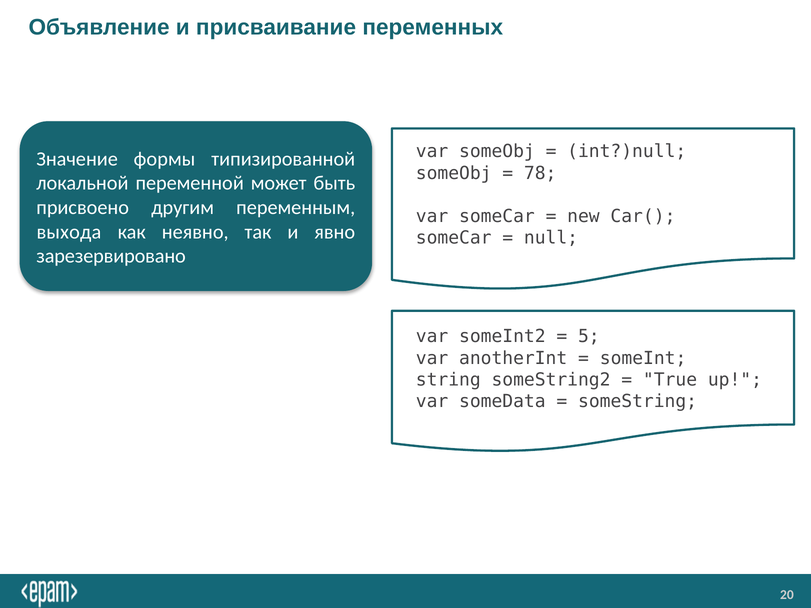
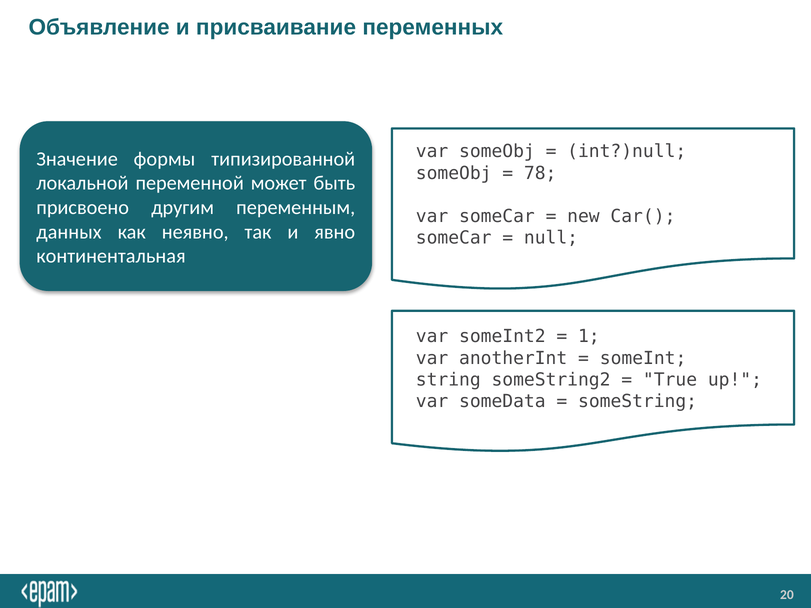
выхода: выхода -> данных
зарезервировано: зарезервировано -> континентальная
5: 5 -> 1
